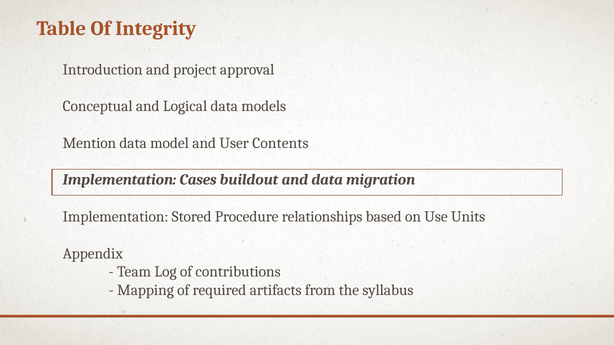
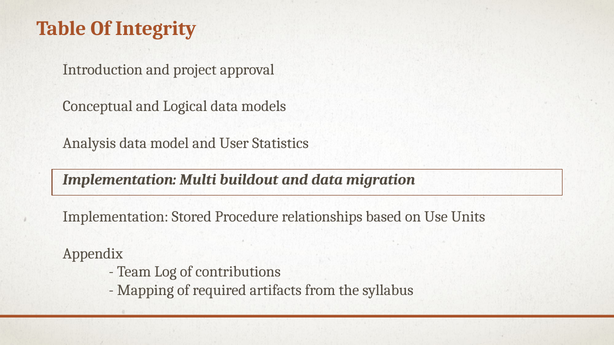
Mention: Mention -> Analysis
Contents: Contents -> Statistics
Cases: Cases -> Multi
